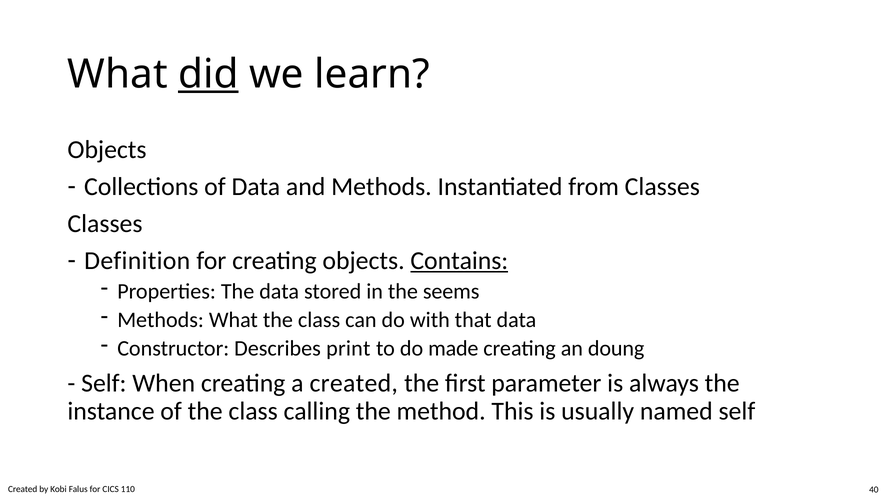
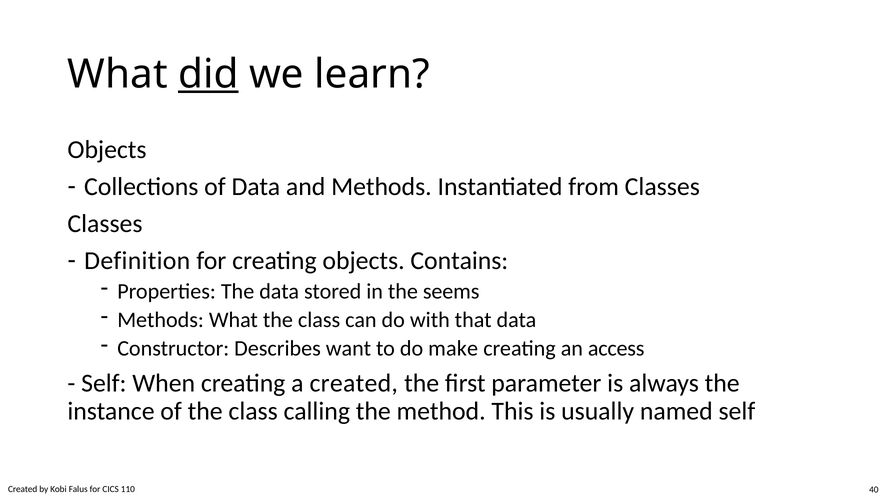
Contains underline: present -> none
print: print -> want
made: made -> make
doung: doung -> access
